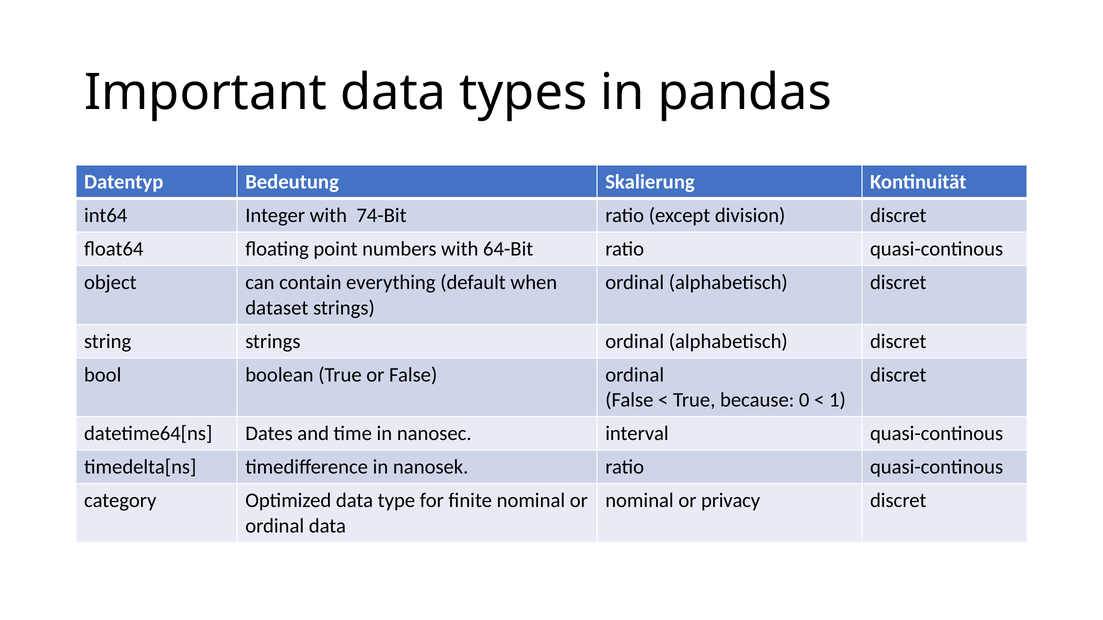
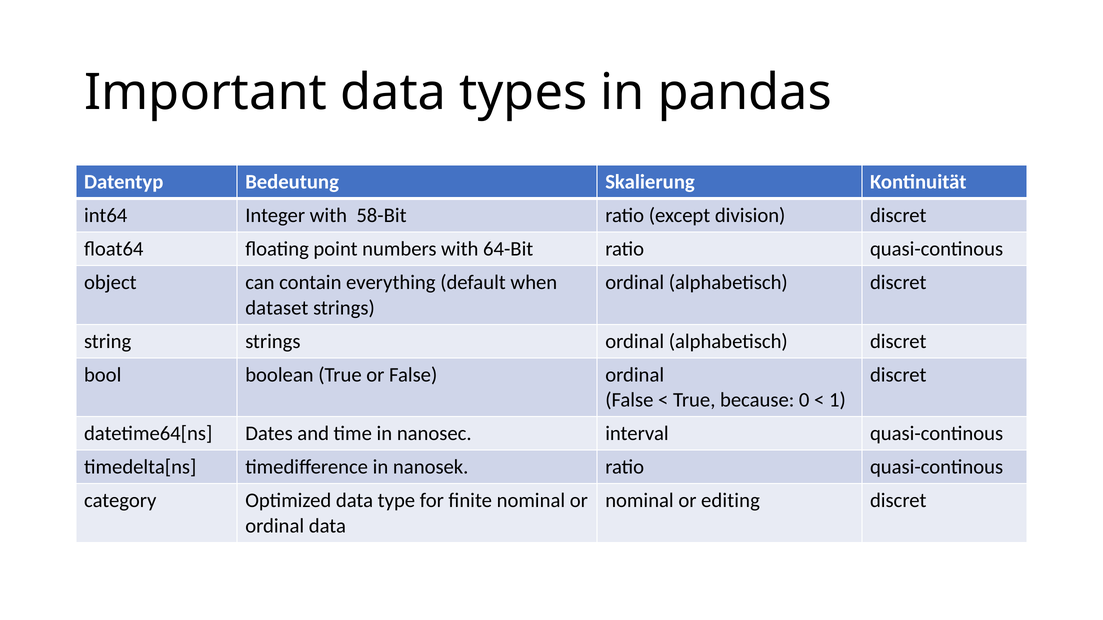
74-Bit: 74-Bit -> 58-Bit
privacy: privacy -> editing
